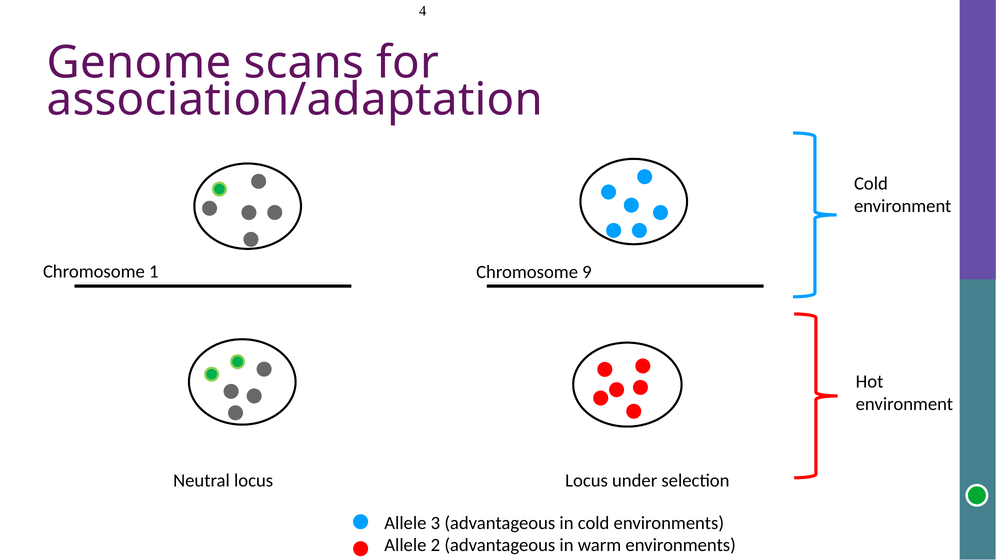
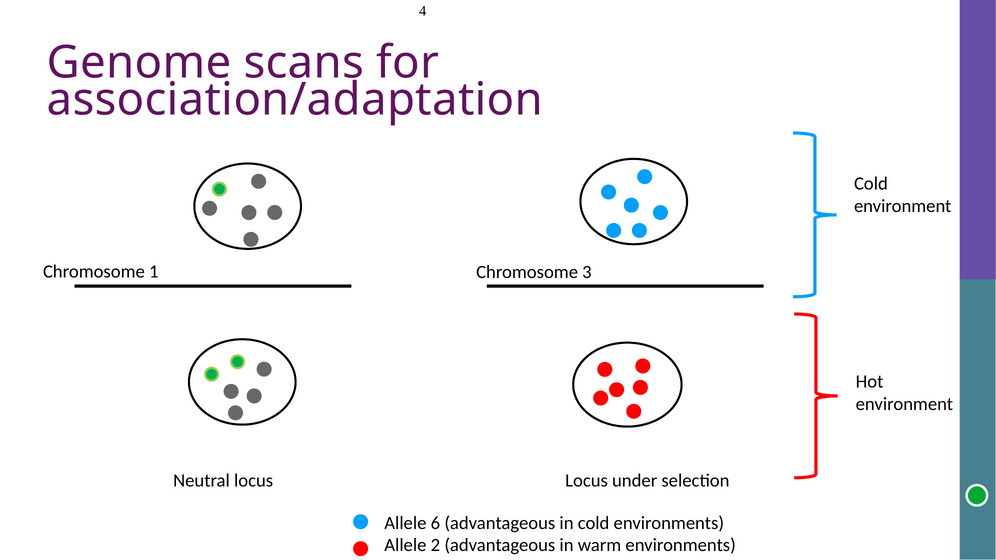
9: 9 -> 3
3: 3 -> 6
